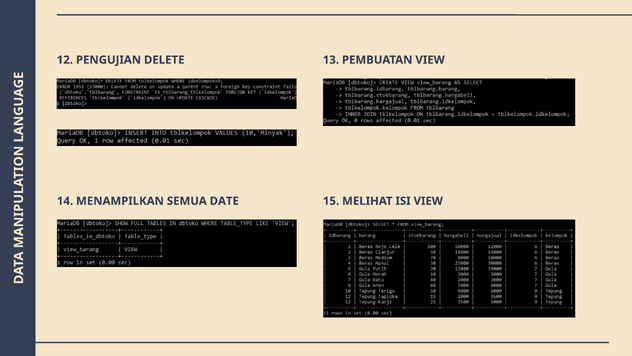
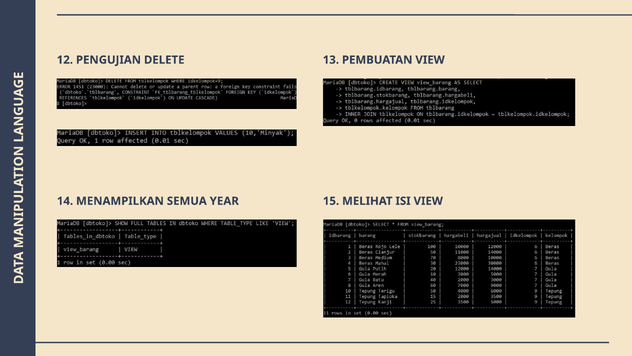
DATE: DATE -> YEAR
